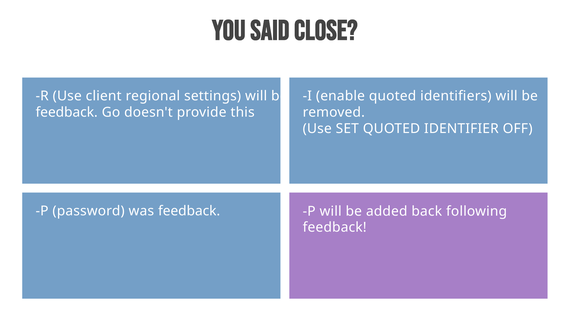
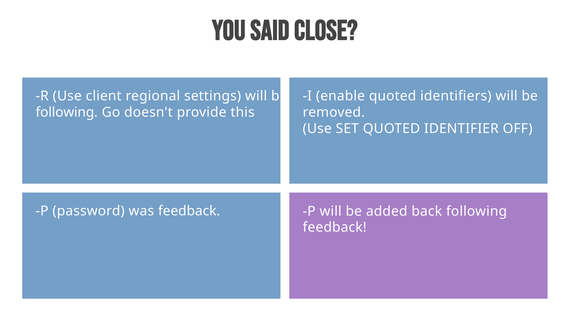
feedback at (67, 112): feedback -> following
